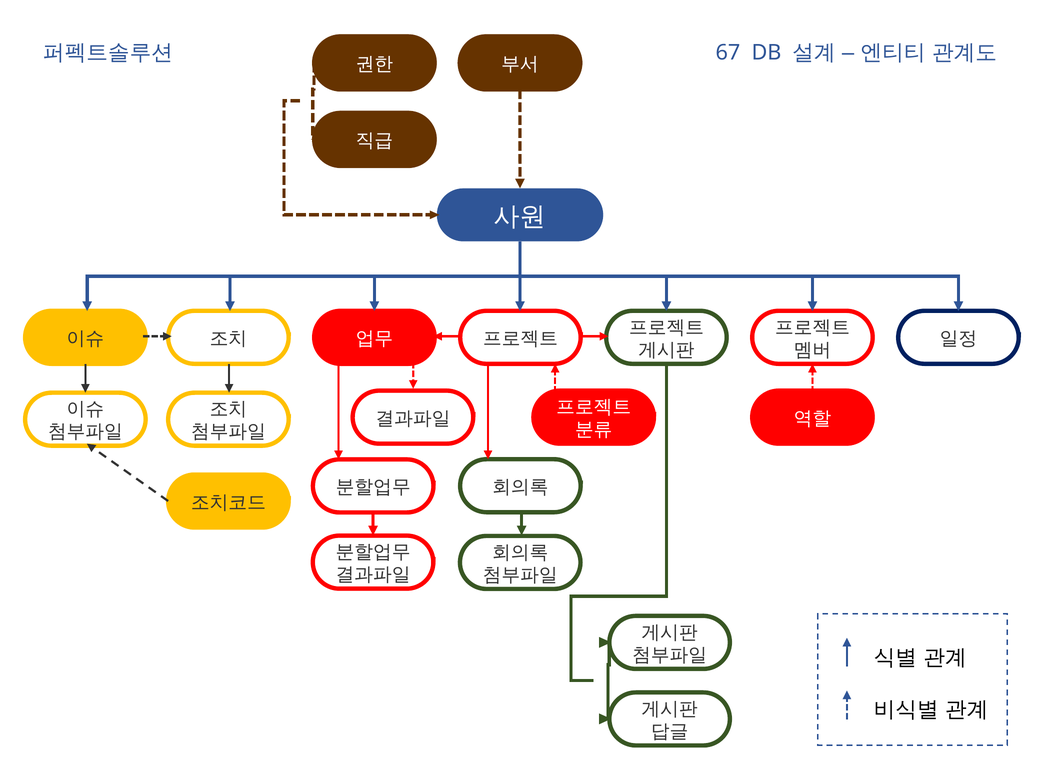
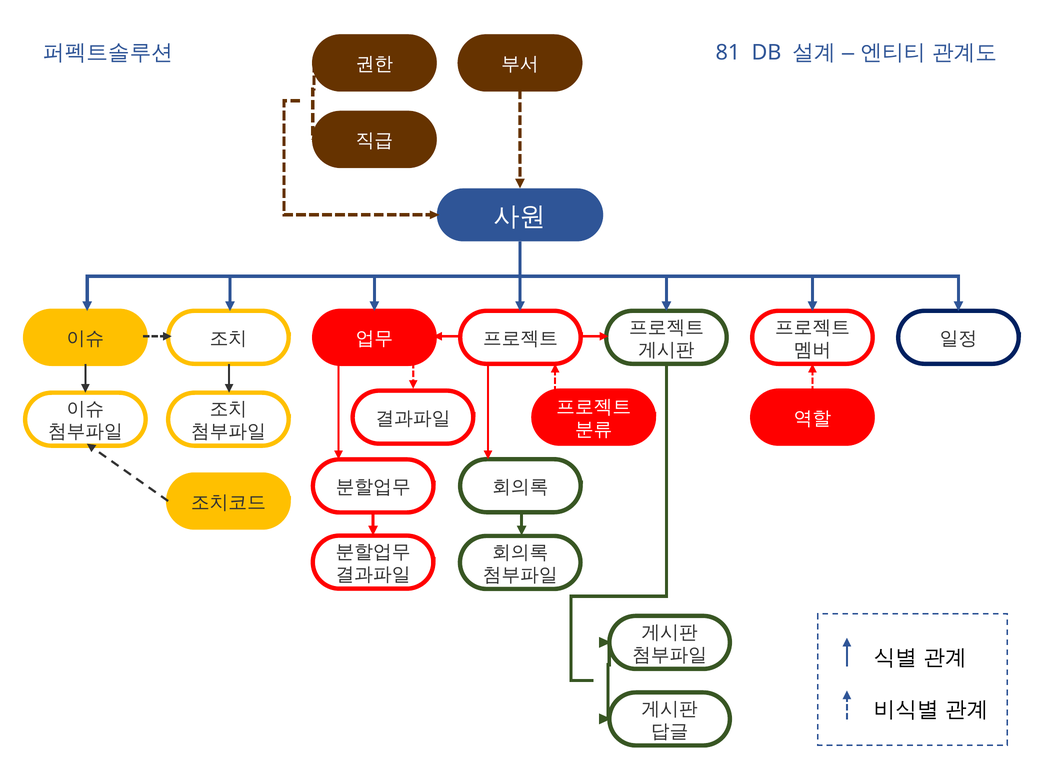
67: 67 -> 81
